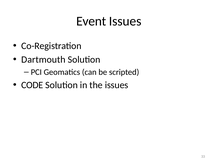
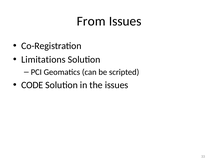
Event: Event -> From
Dartmouth: Dartmouth -> Limitations
